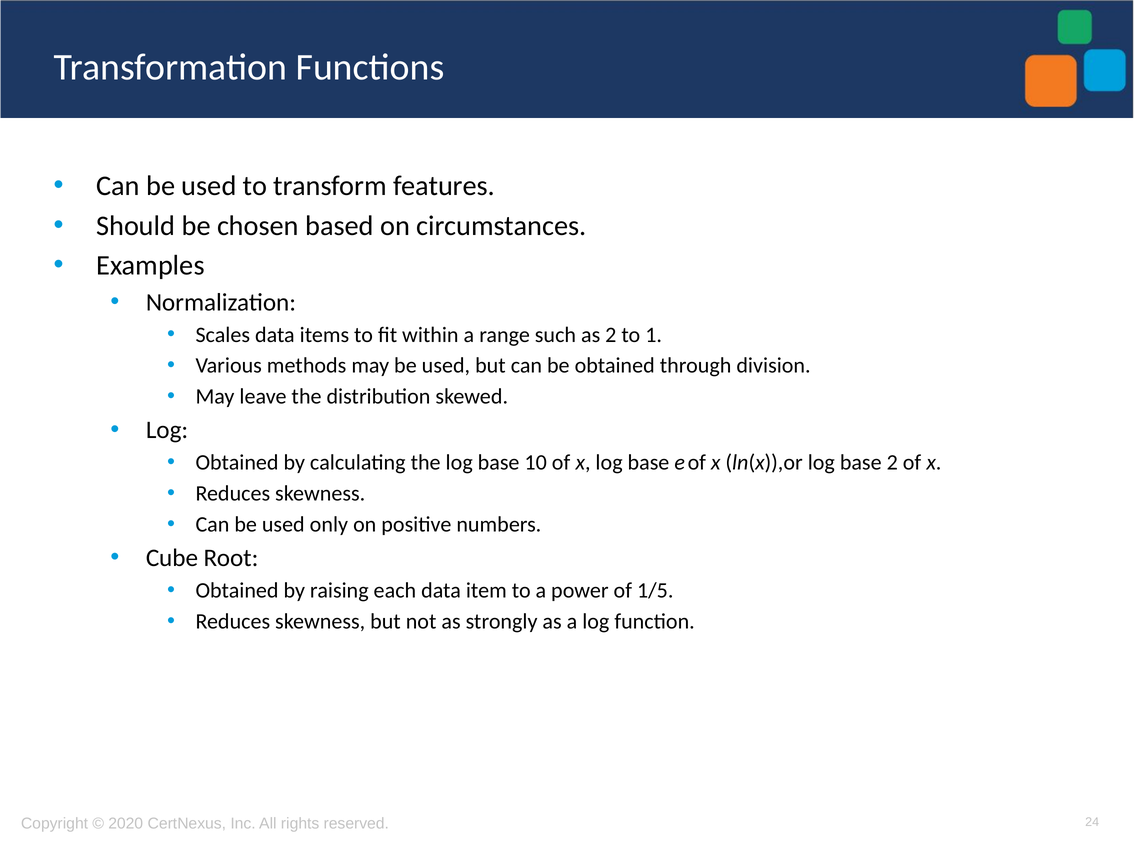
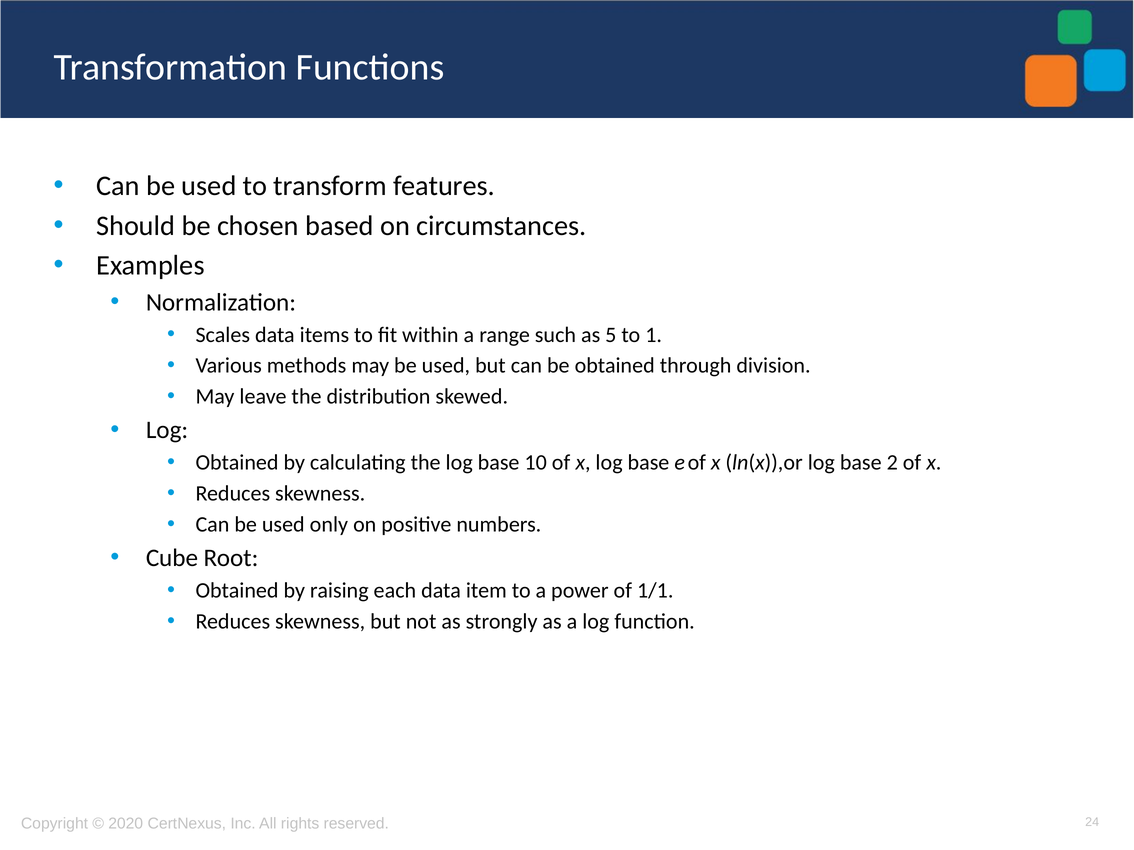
as 2: 2 -> 5
1/5: 1/5 -> 1/1
